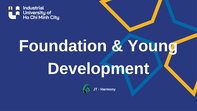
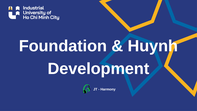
Young: Young -> Huynh
